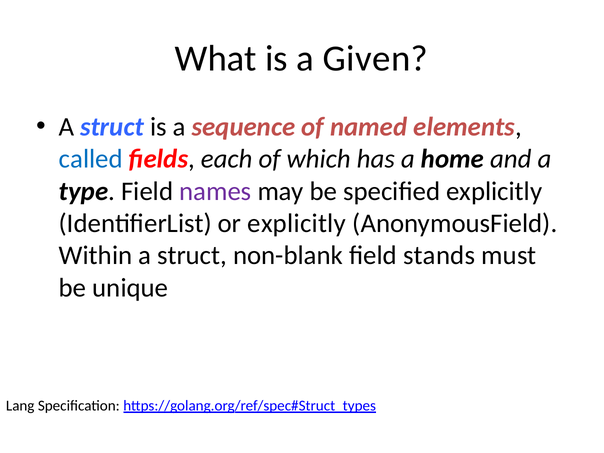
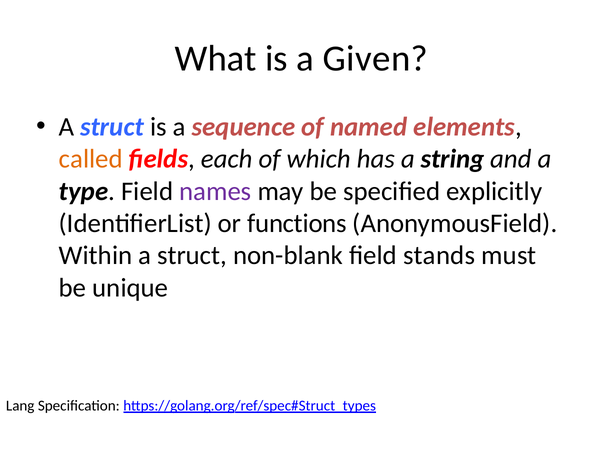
called colour: blue -> orange
home: home -> string
or explicitly: explicitly -> functions
